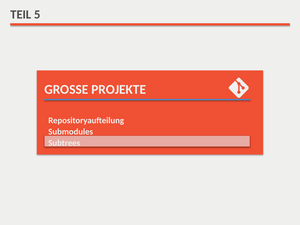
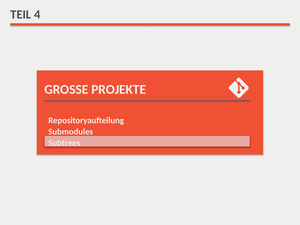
5: 5 -> 4
